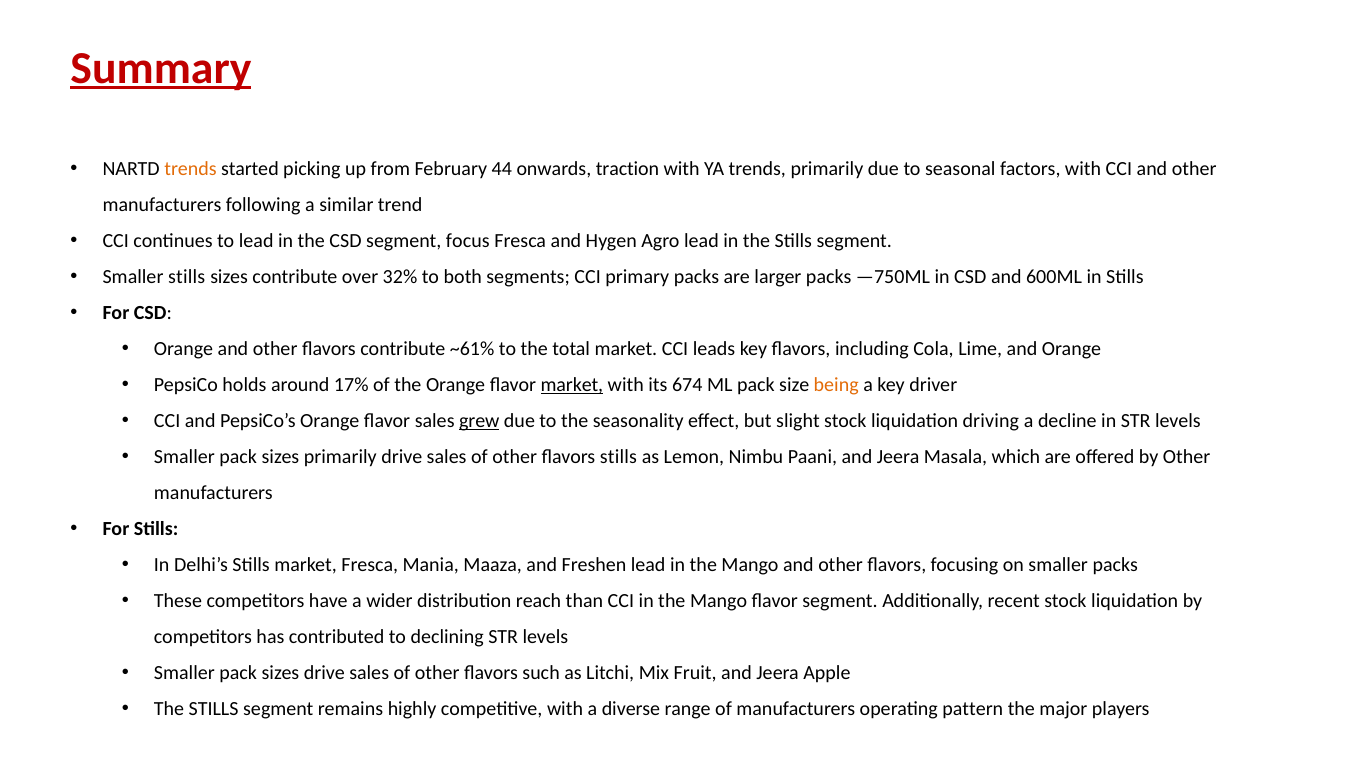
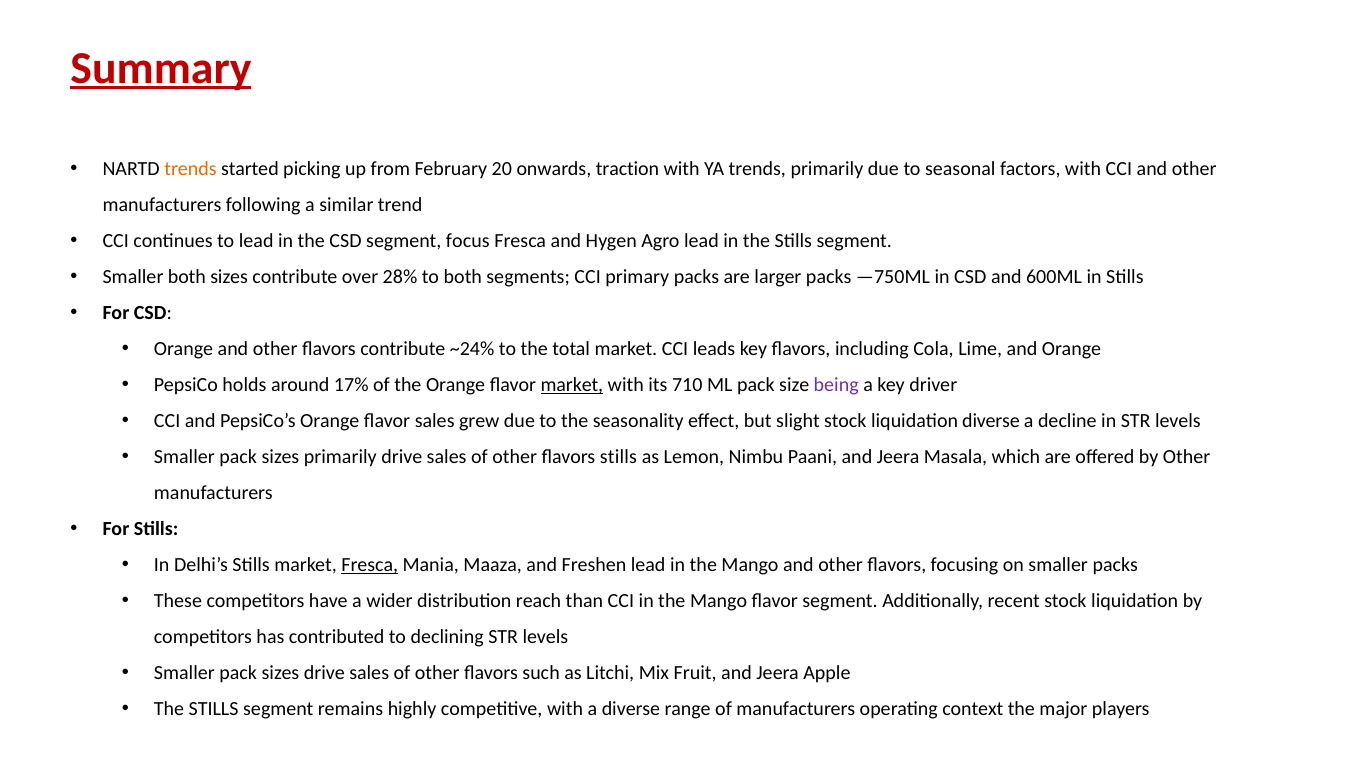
44: 44 -> 20
Smaller stills: stills -> both
32%: 32% -> 28%
~61%: ~61% -> ~24%
674: 674 -> 710
being colour: orange -> purple
grew underline: present -> none
liquidation driving: driving -> diverse
Fresca at (370, 565) underline: none -> present
pattern: pattern -> context
